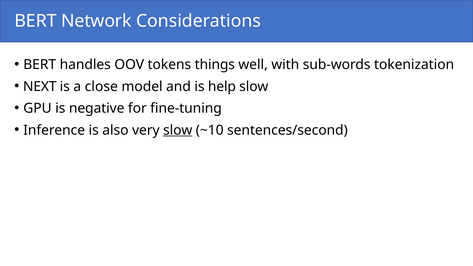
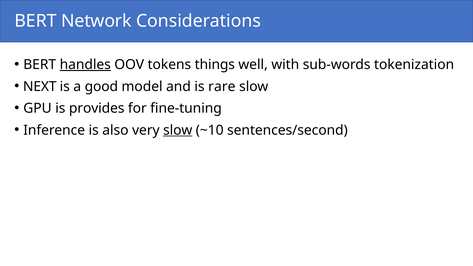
handles underline: none -> present
close: close -> good
help: help -> rare
negative: negative -> provides
